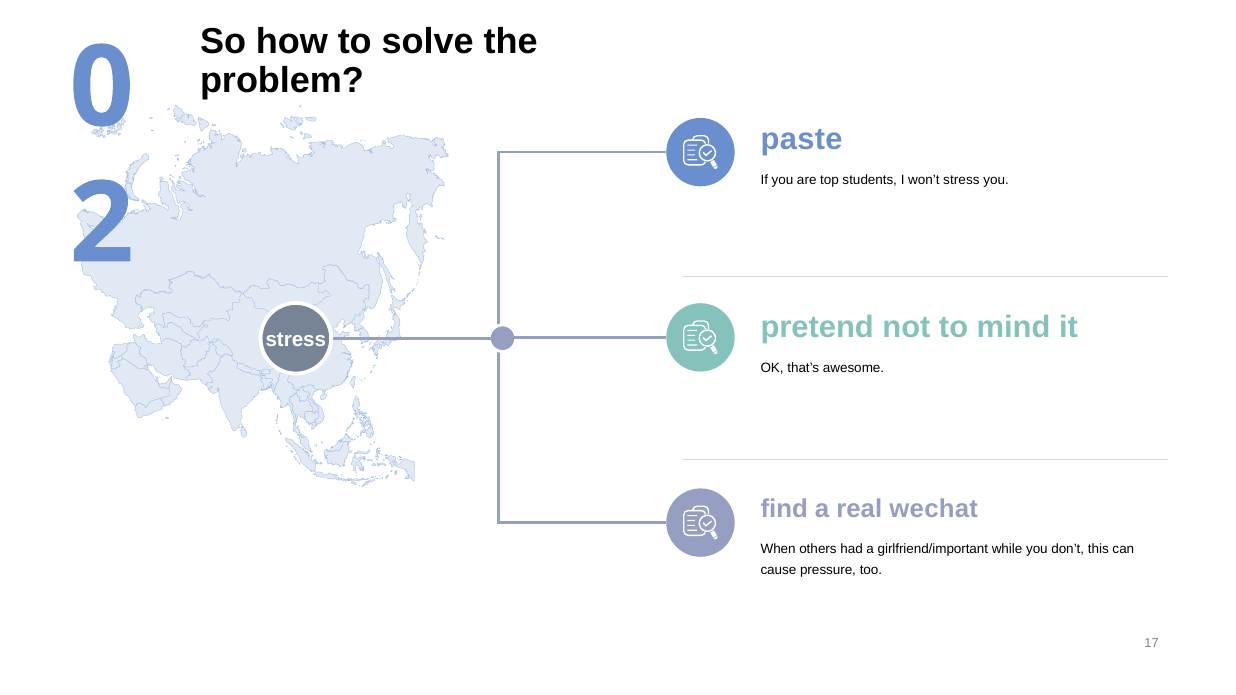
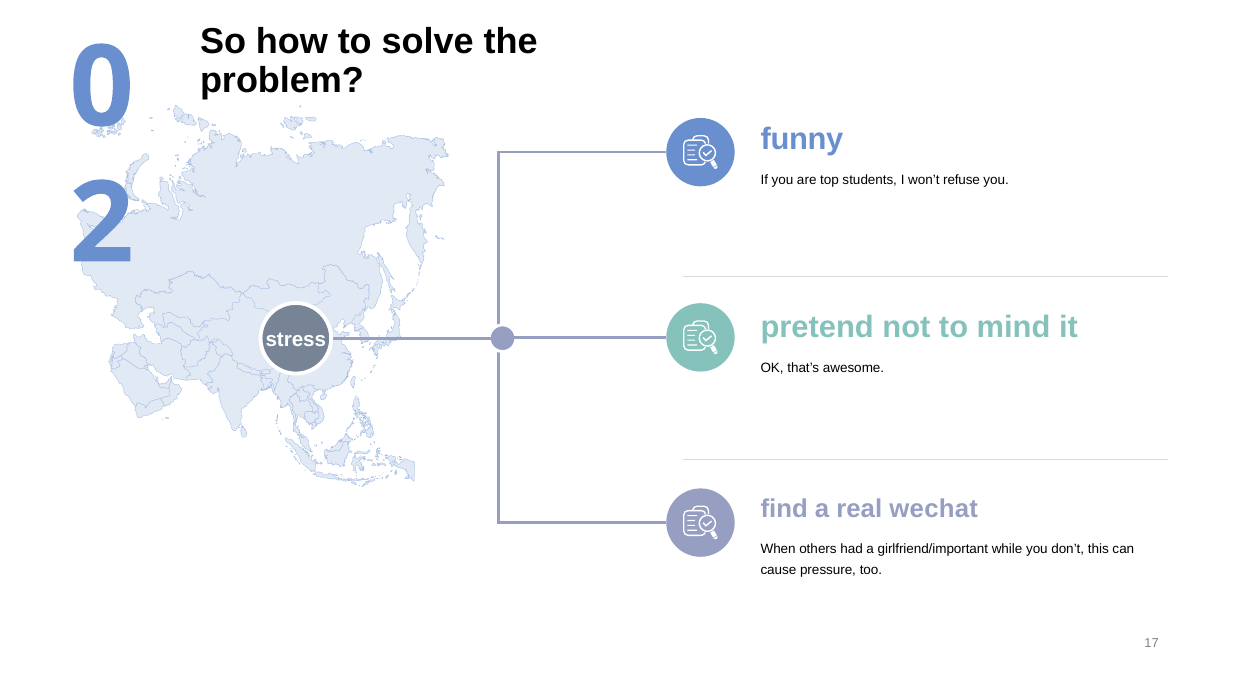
paste: paste -> funny
won’t stress: stress -> refuse
